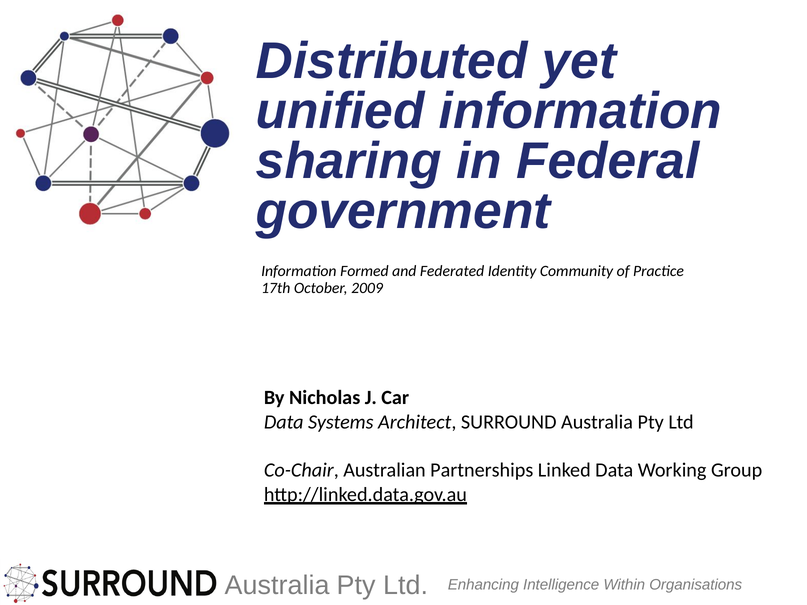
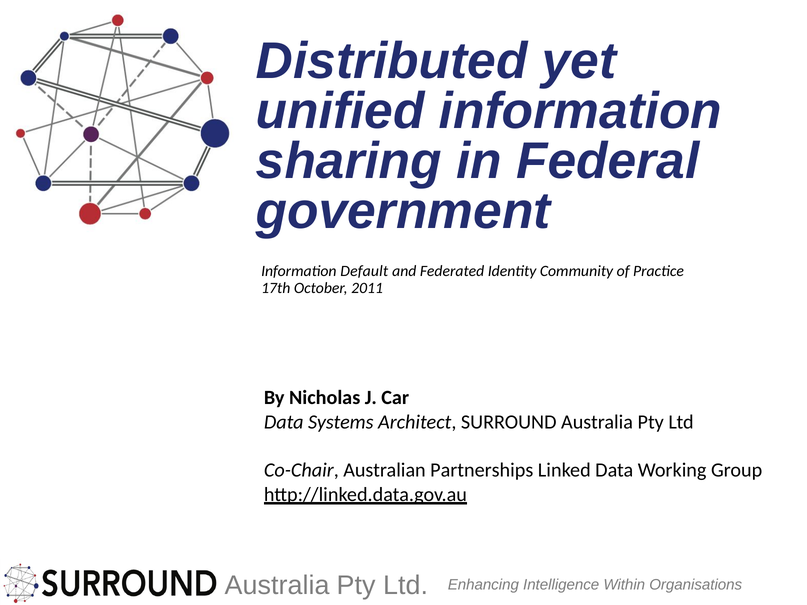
Formed: Formed -> Default
2009: 2009 -> 2011
